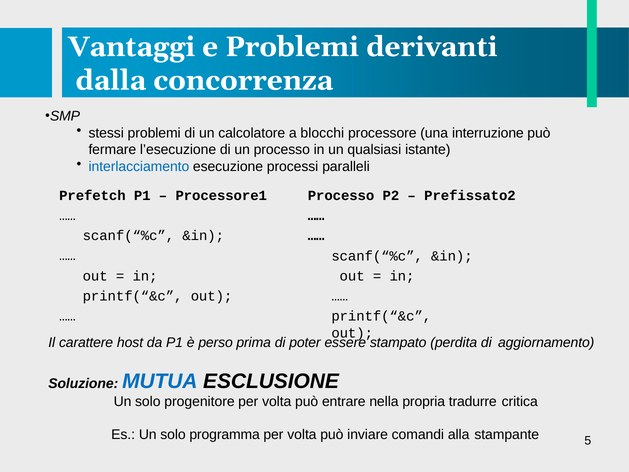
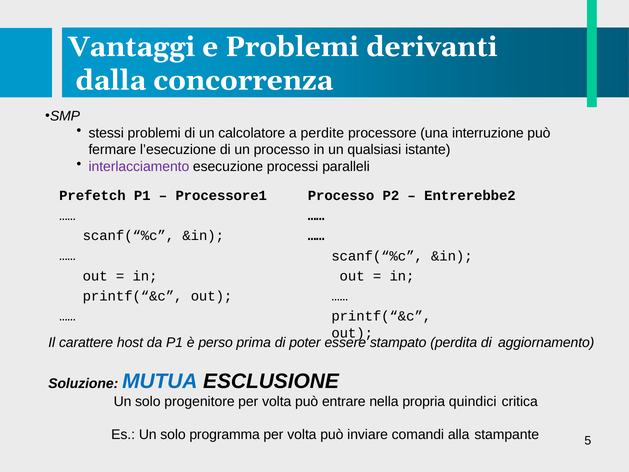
blocchi: blocchi -> perdite
interlacciamento colour: blue -> purple
Prefissato2: Prefissato2 -> Entrerebbe2
tradurre: tradurre -> quindici
